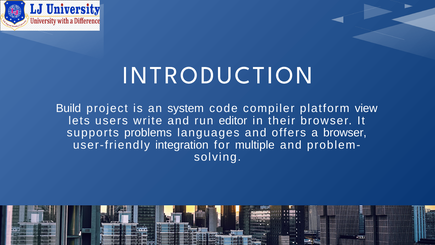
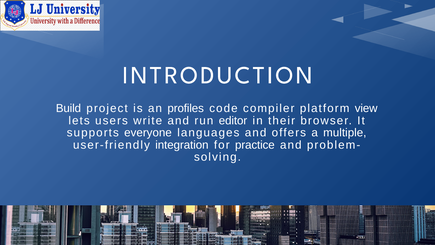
system: system -> profiles
problems: problems -> everyone
a browser: browser -> multiple
multiple: multiple -> practice
